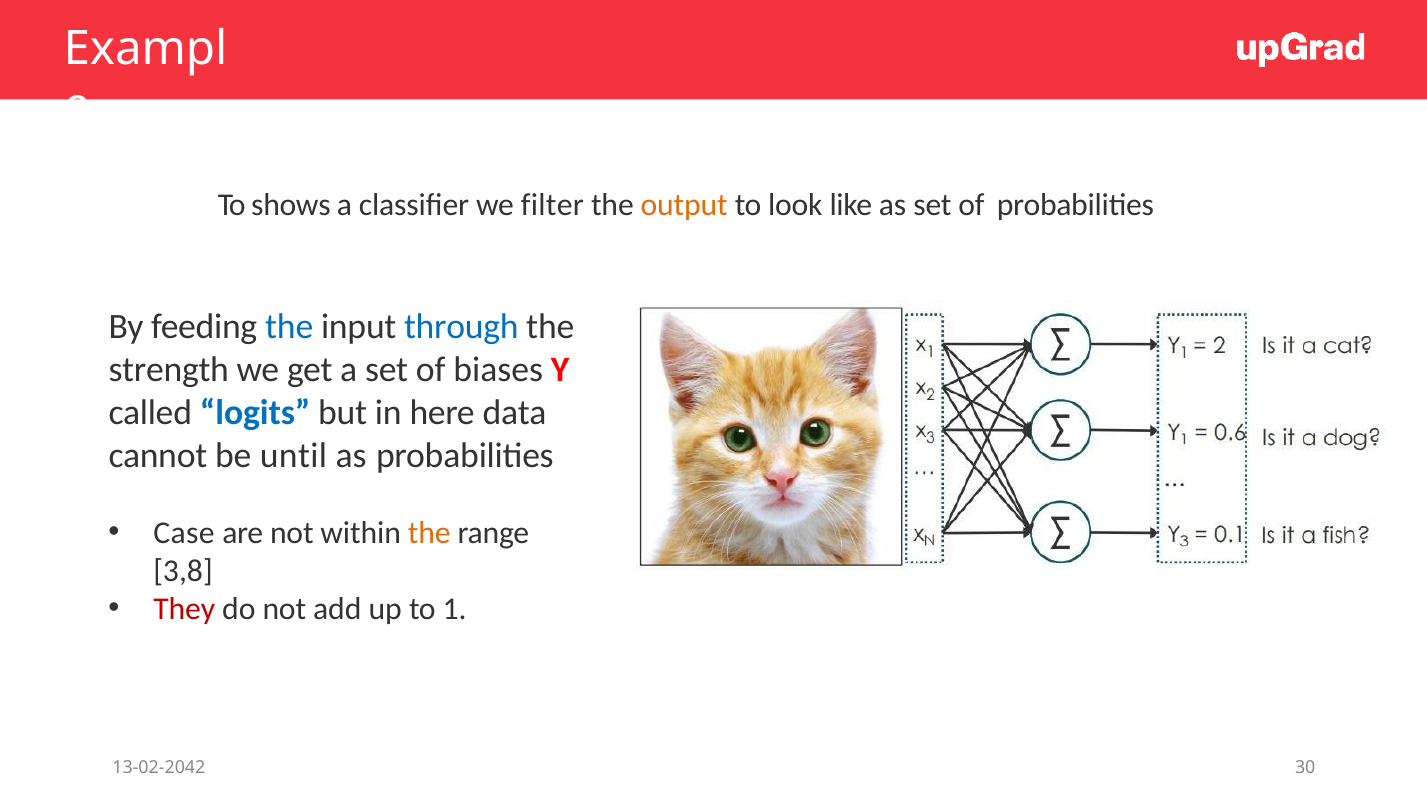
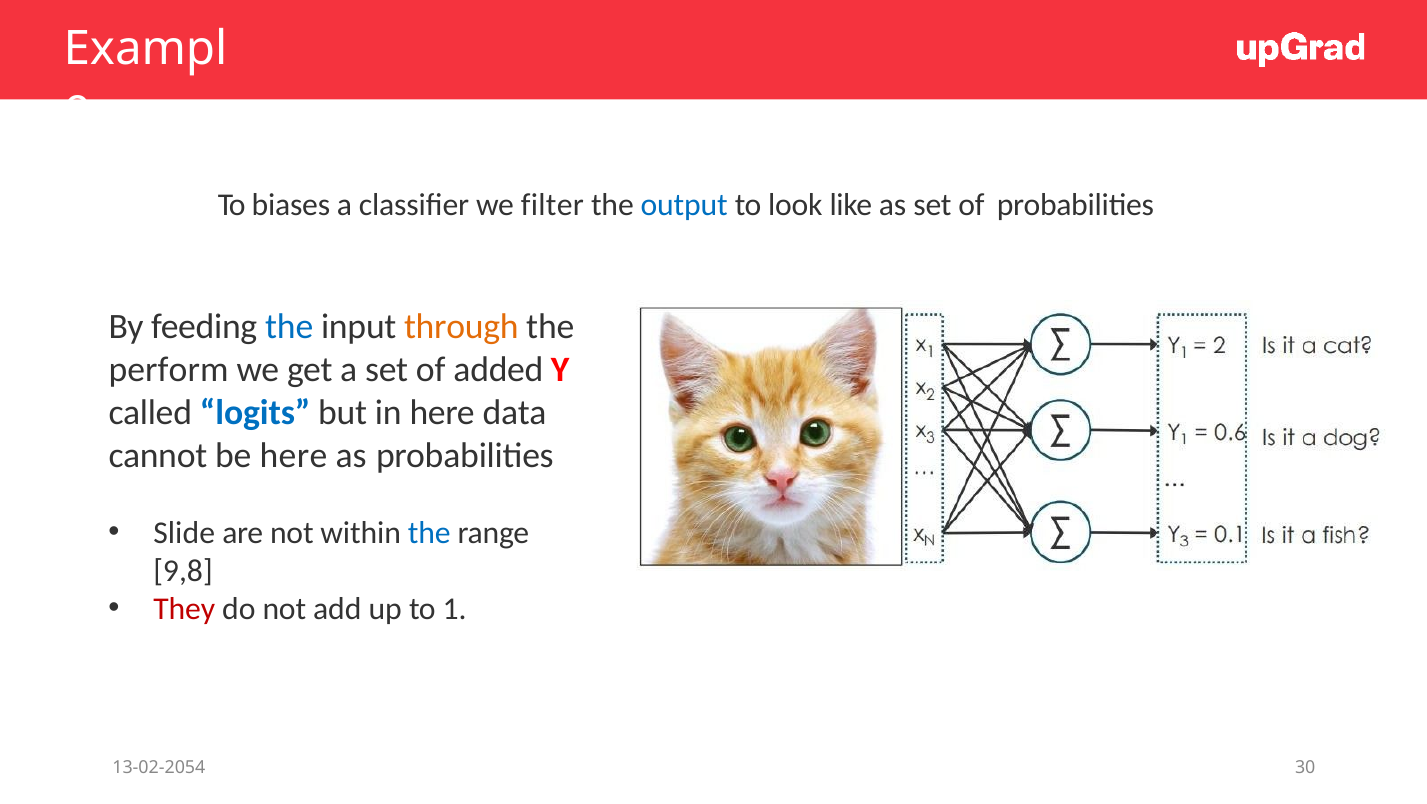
shows: shows -> biases
output colour: orange -> blue
through colour: blue -> orange
strength: strength -> perform
biases: biases -> added
be until: until -> here
Case: Case -> Slide
the at (429, 533) colour: orange -> blue
3,8: 3,8 -> 9,8
13-02-2042: 13-02-2042 -> 13-02-2054
